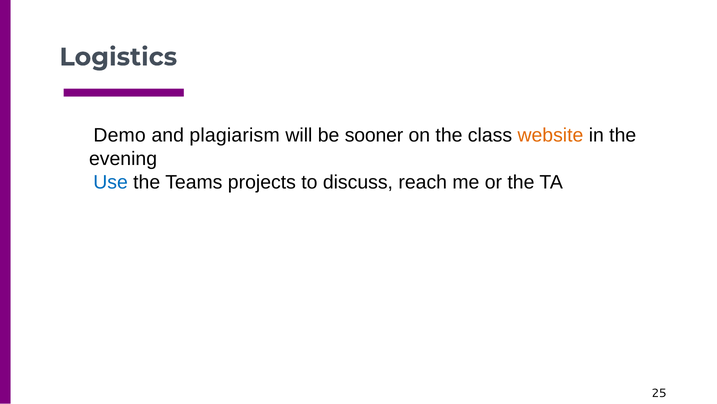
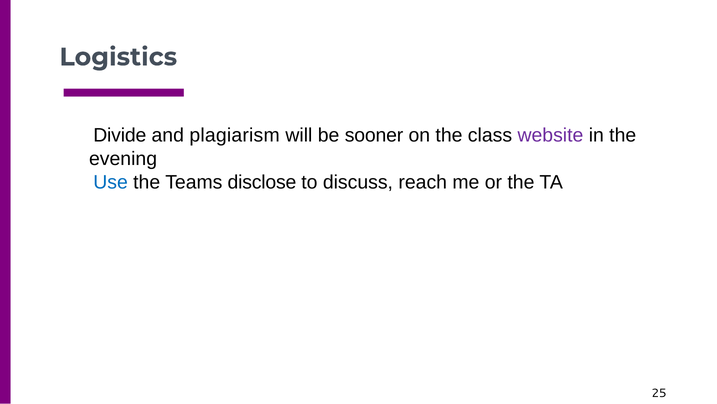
Demo: Demo -> Divide
website colour: orange -> purple
projects: projects -> disclose
